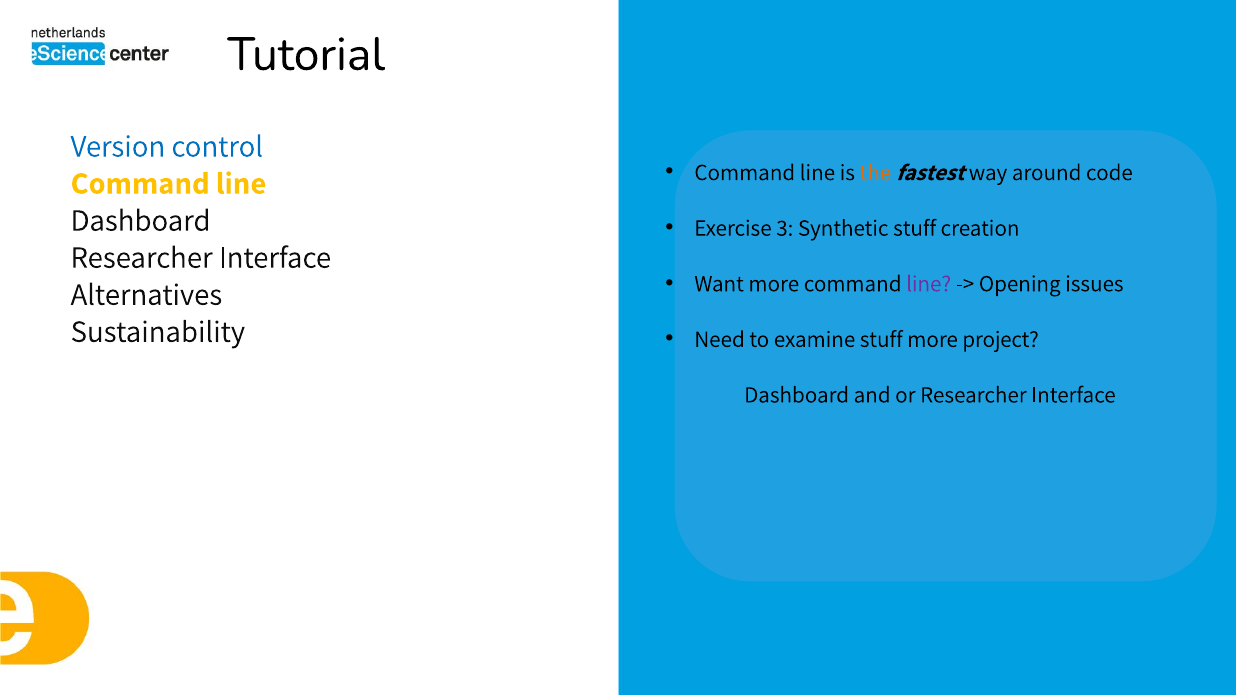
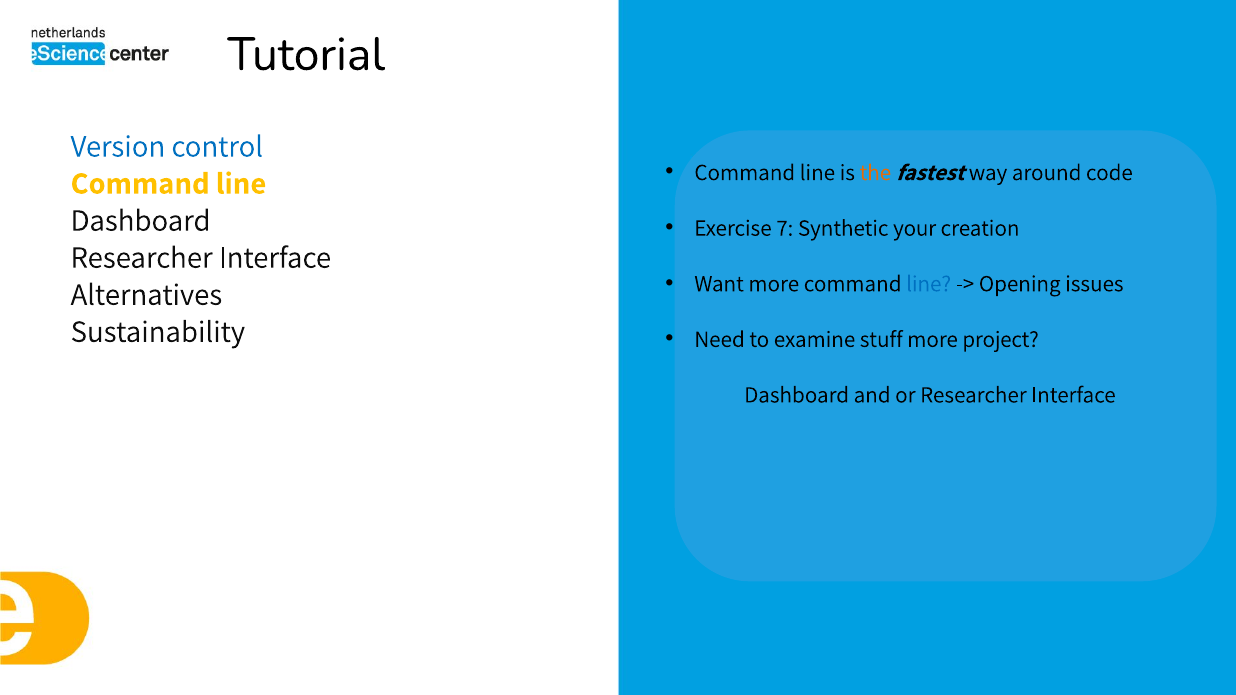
3: 3 -> 7
Synthetic stuff: stuff -> your
line at (929, 284) colour: purple -> blue
